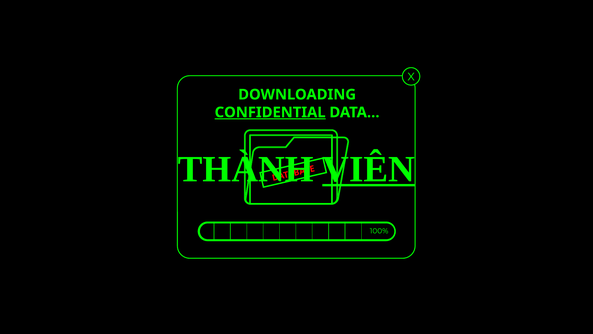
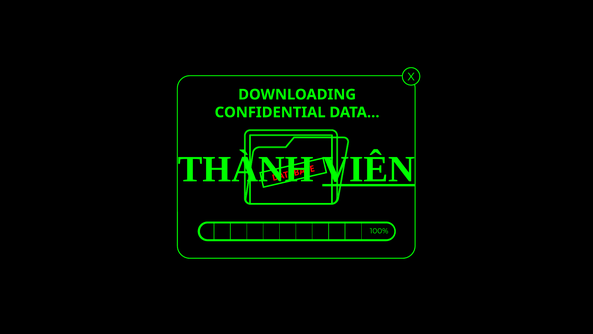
CONFIDENTIAL underline: present -> none
